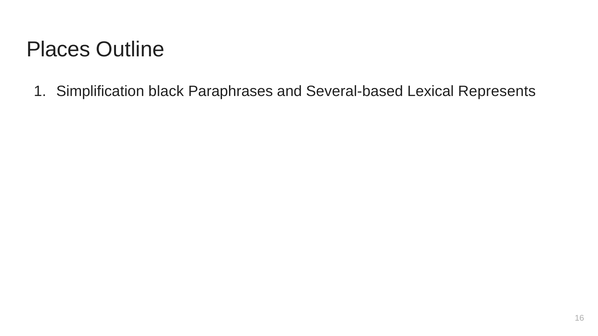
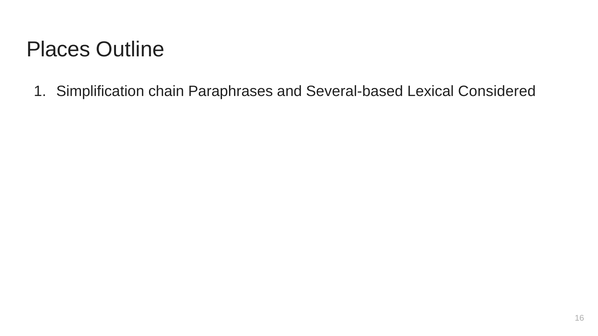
black: black -> chain
Represents: Represents -> Considered
